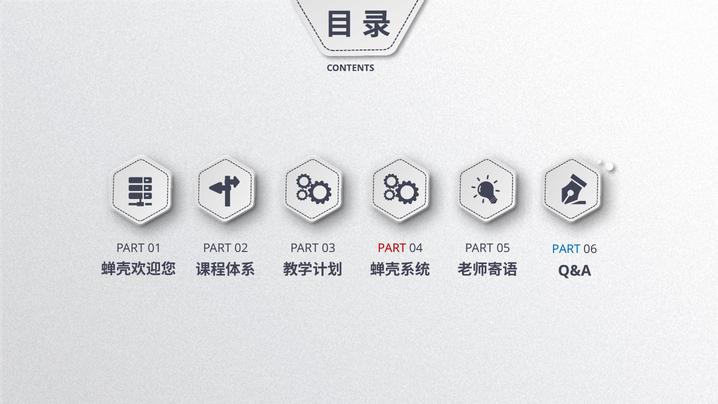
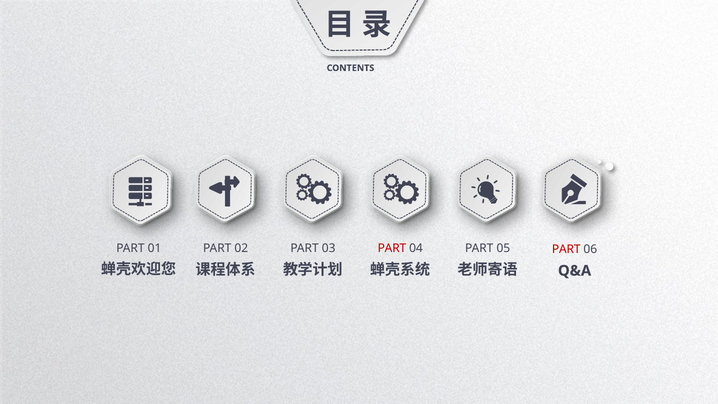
PART at (566, 249) colour: blue -> red
